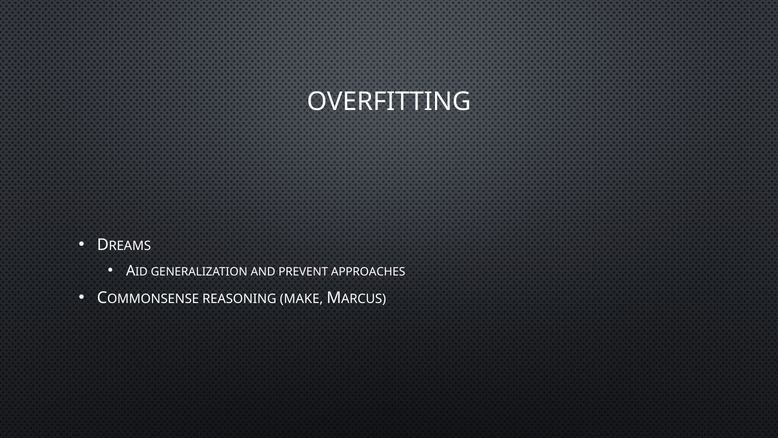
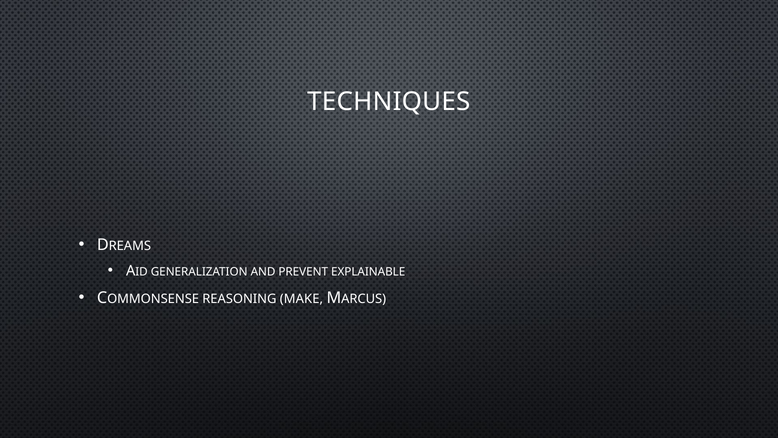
OVERFITTING: OVERFITTING -> TECHNIQUES
APPROACHES: APPROACHES -> EXPLAINABLE
